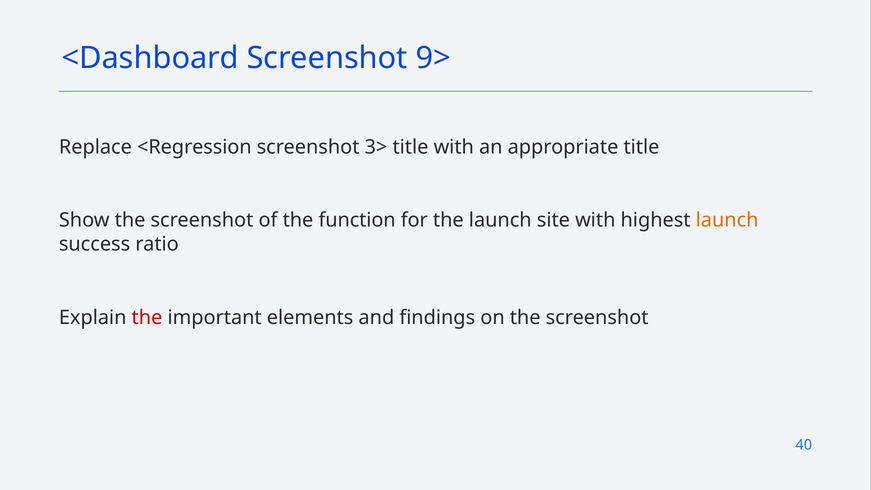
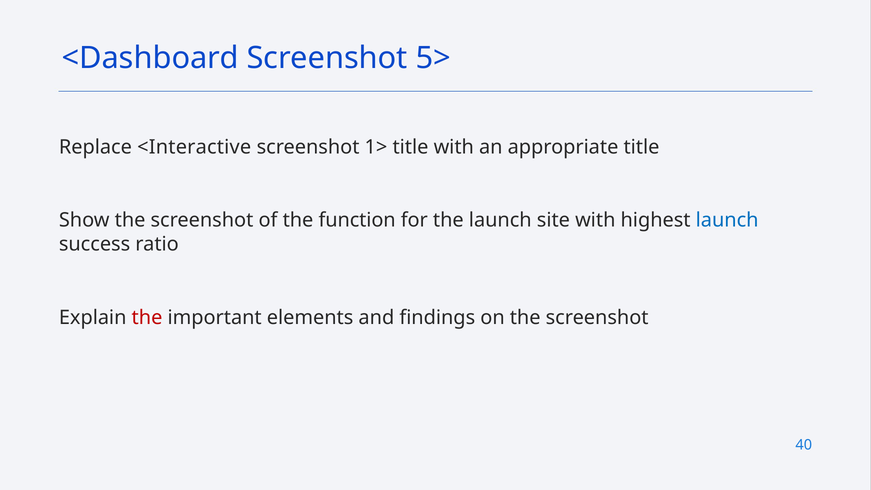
9>: 9> -> 5>
<Regression: <Regression -> <Interactive
3>: 3> -> 1>
launch at (727, 220) colour: orange -> blue
